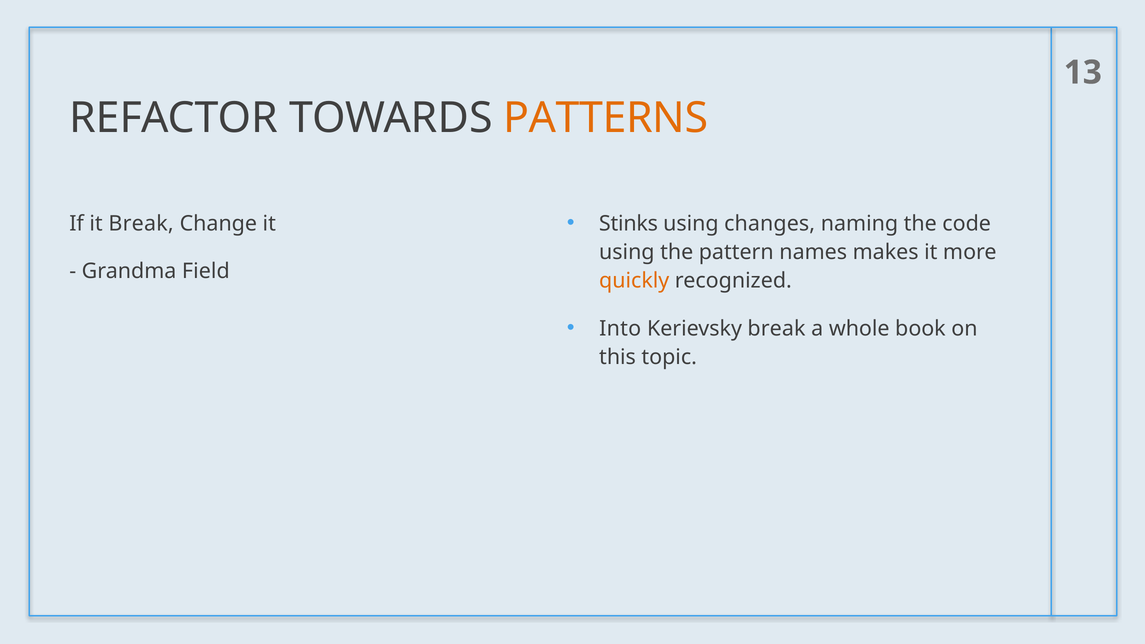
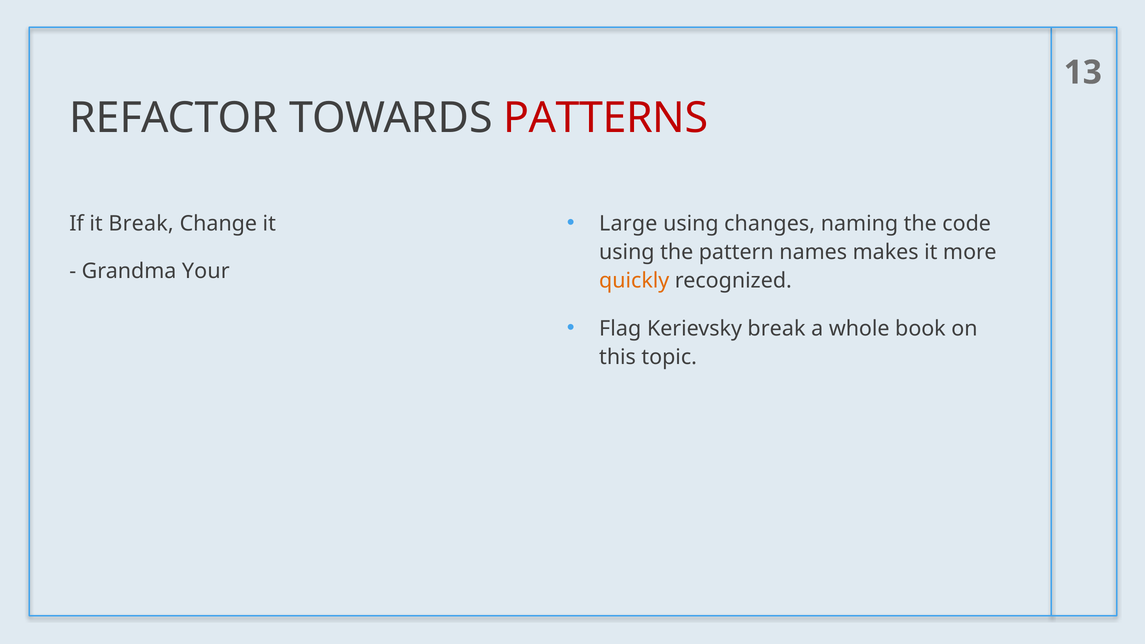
PATTERNS colour: orange -> red
Stinks: Stinks -> Large
Field: Field -> Your
Into: Into -> Flag
